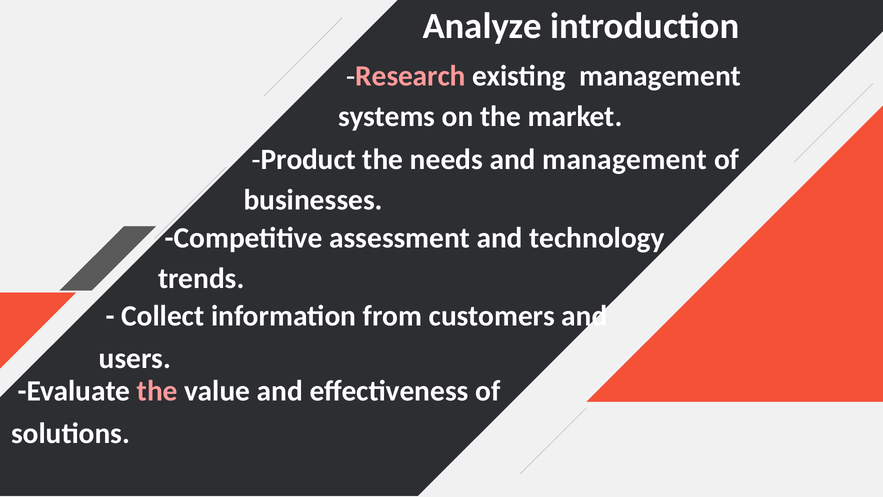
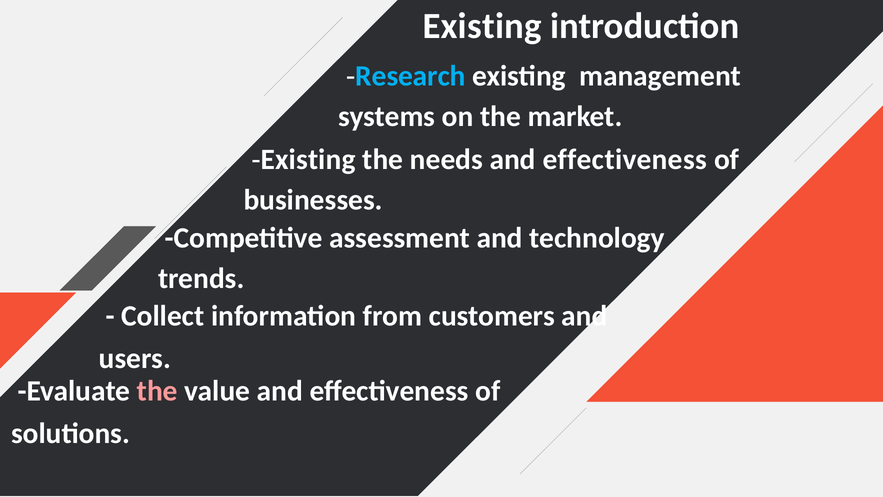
Analyze at (482, 26): Analyze -> Existing
Research colour: pink -> light blue
Product at (308, 160): Product -> Existing
needs and management: management -> effectiveness
